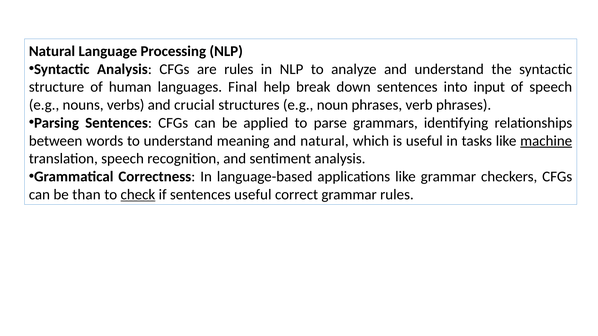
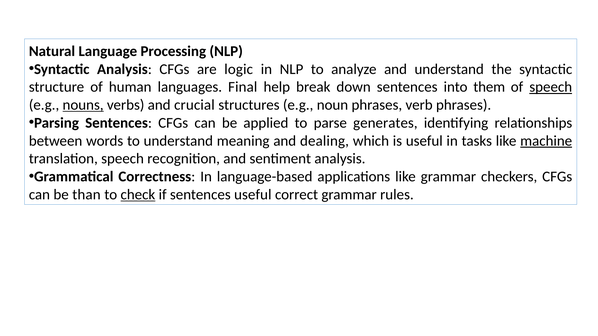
are rules: rules -> logic
input: input -> them
speech at (551, 87) underline: none -> present
nouns underline: none -> present
grammars: grammars -> generates
and natural: natural -> dealing
